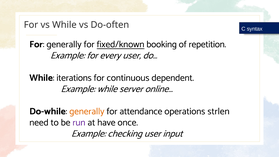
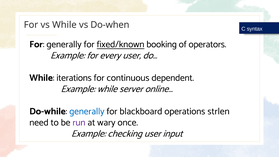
Do-often: Do-often -> Do-when
repetition: repetition -> operators
generally at (87, 111) colour: orange -> blue
attendance: attendance -> blackboard
have: have -> wary
